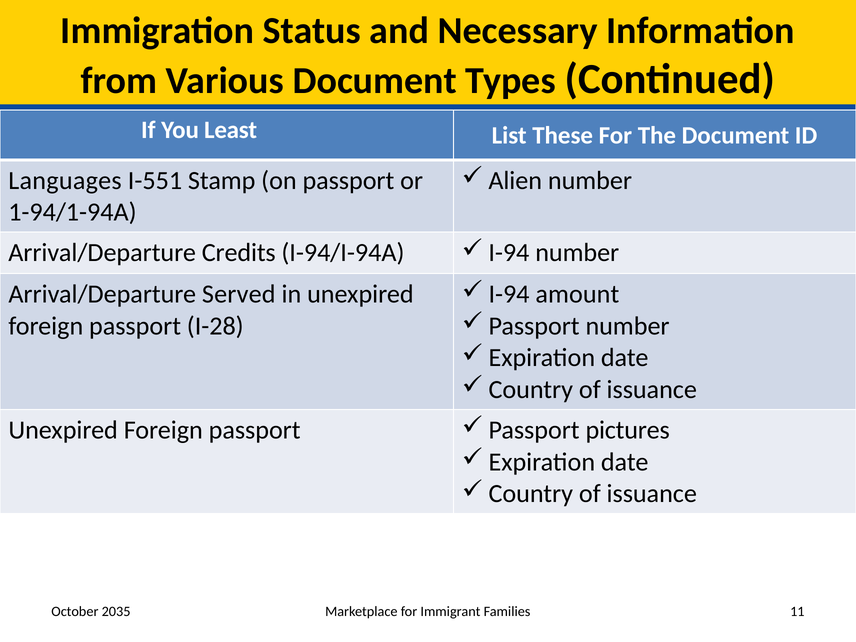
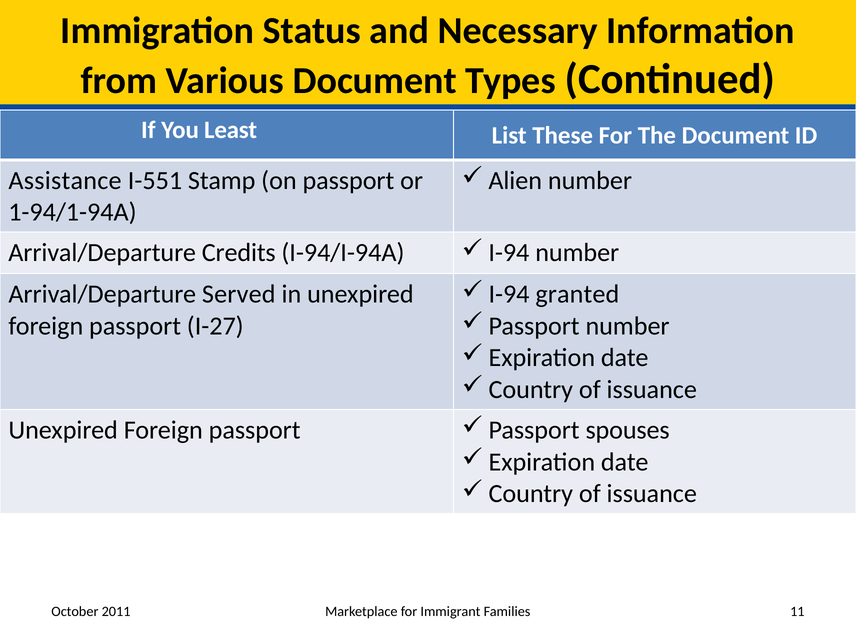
Languages: Languages -> Assistance
amount: amount -> granted
I-28: I-28 -> I-27
pictures: pictures -> spouses
2035: 2035 -> 2011
